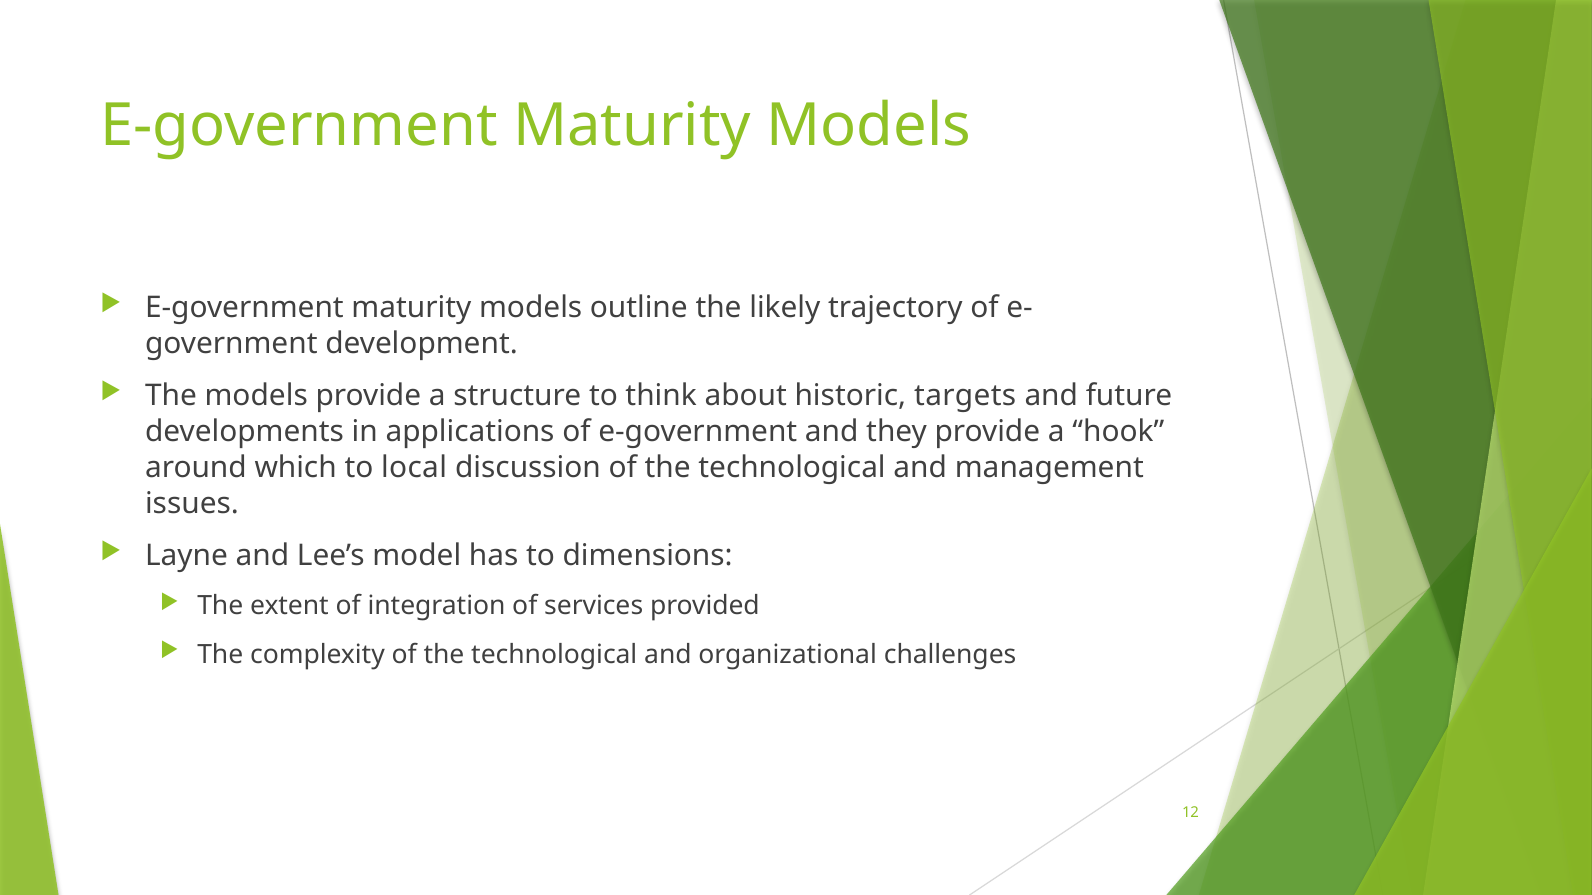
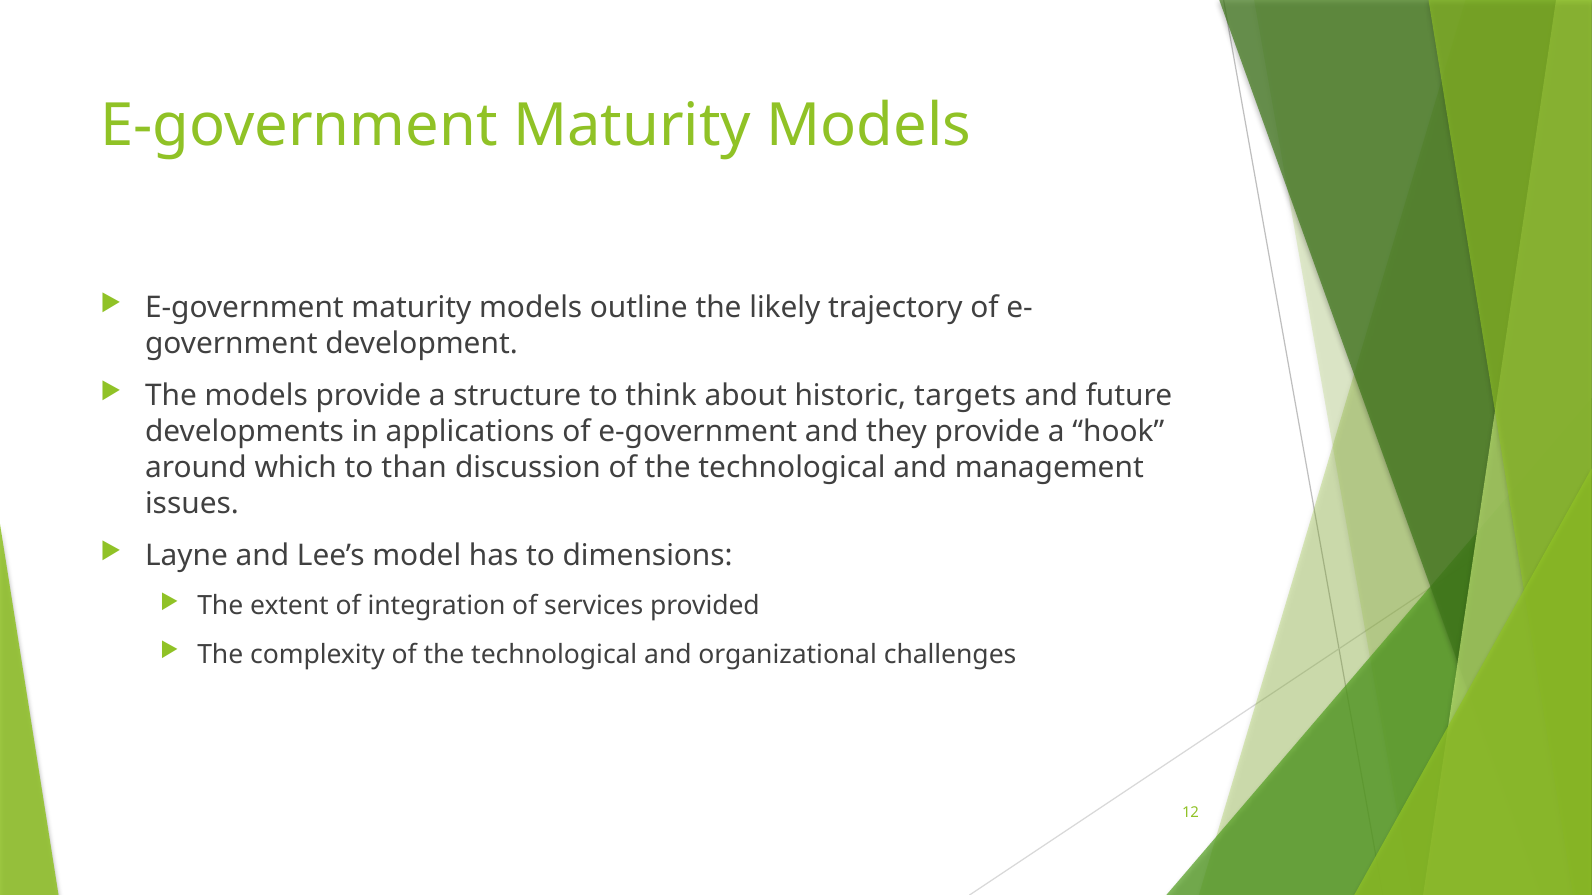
local: local -> than
